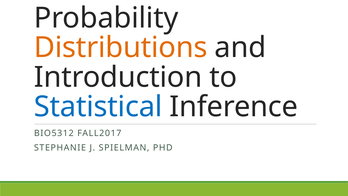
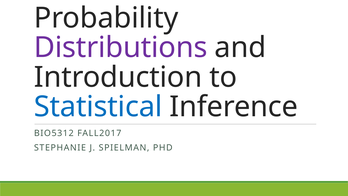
Distributions colour: orange -> purple
